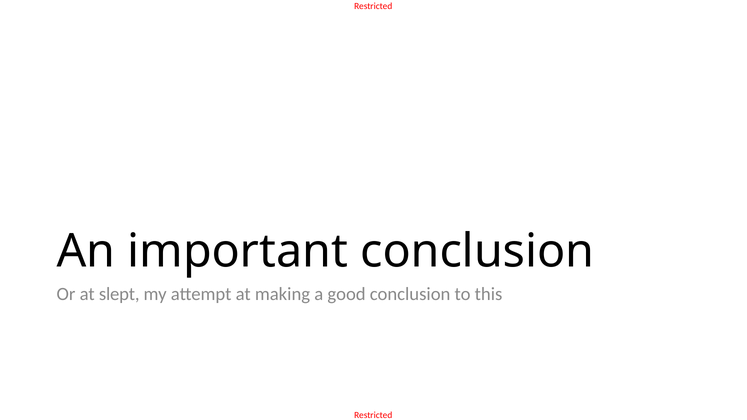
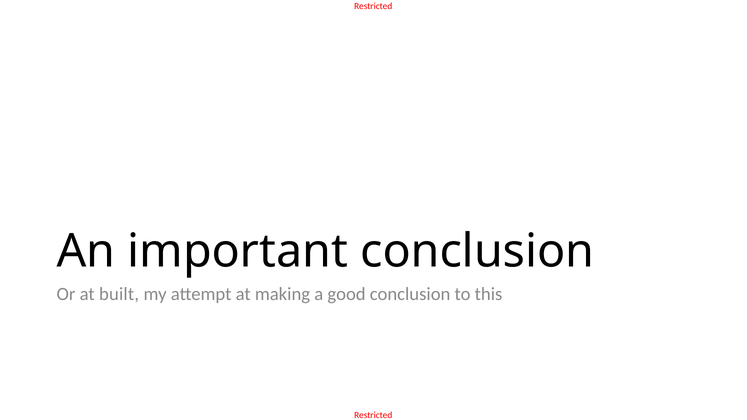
slept: slept -> built
